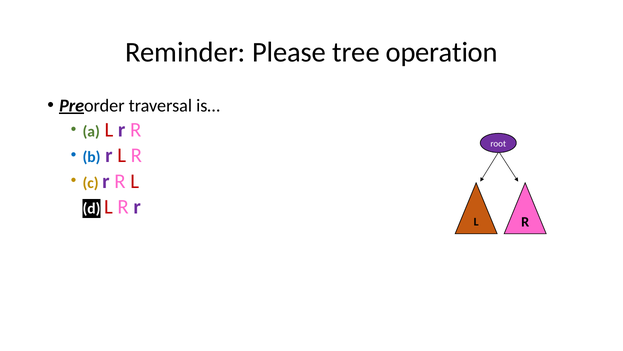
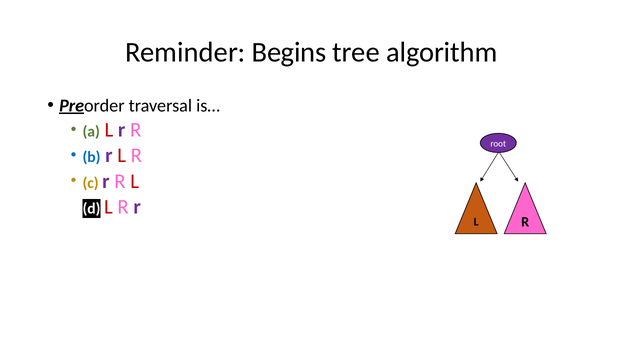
Please: Please -> Begins
operation: operation -> algorithm
